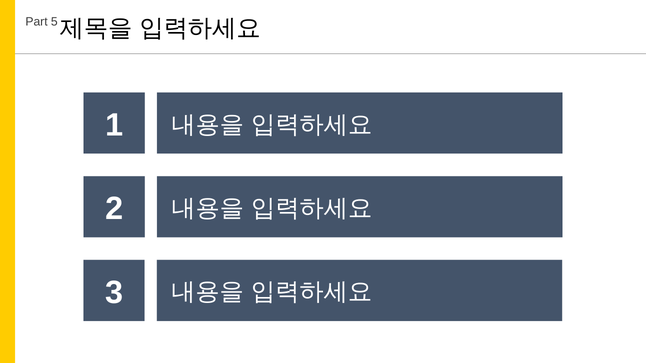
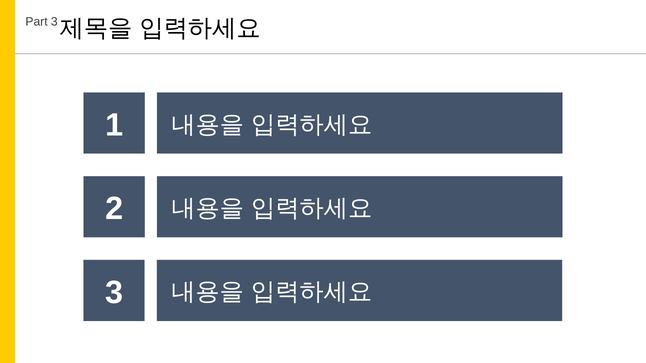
Part 5: 5 -> 3
